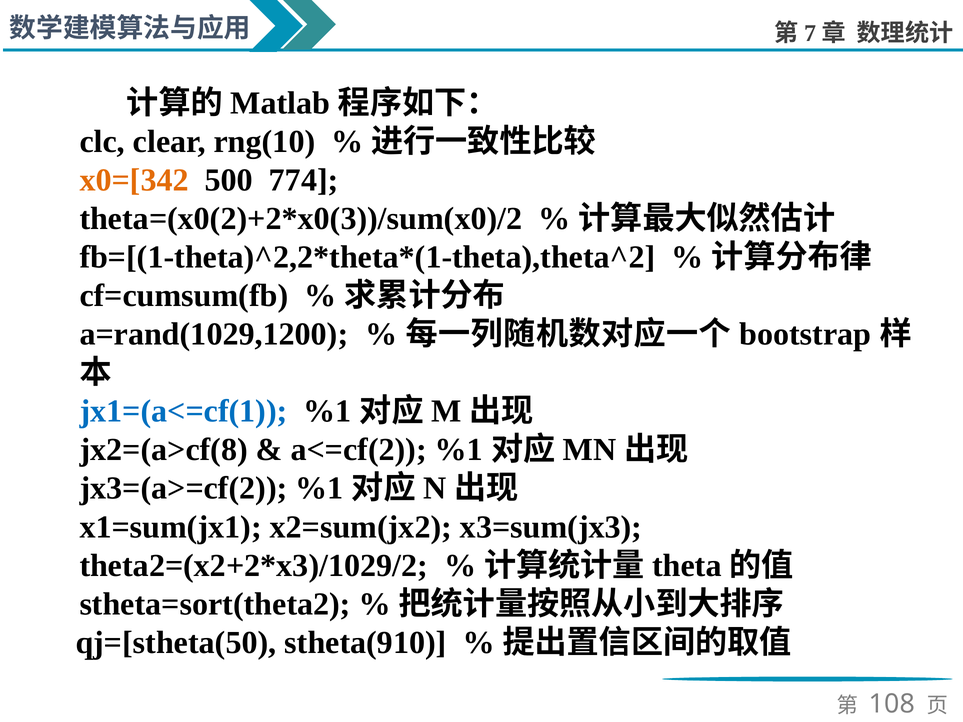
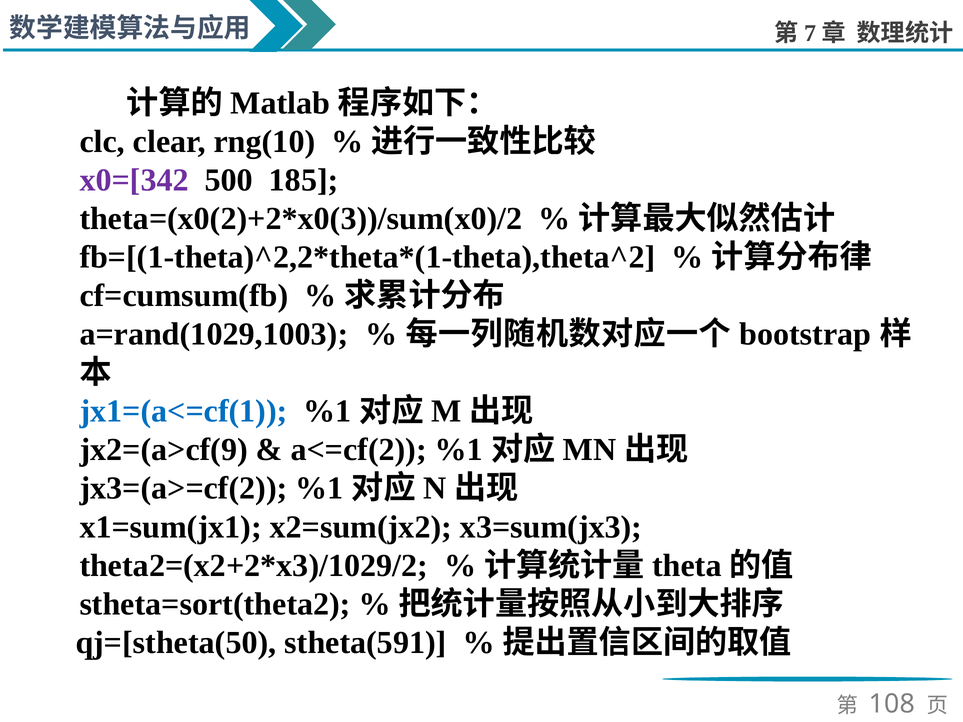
x0=[342 colour: orange -> purple
774: 774 -> 185
a=rand(1029,1200: a=rand(1029,1200 -> a=rand(1029,1003
jx2=(a>cf(8: jx2=(a>cf(8 -> jx2=(a>cf(9
stheta(910: stheta(910 -> stheta(591
